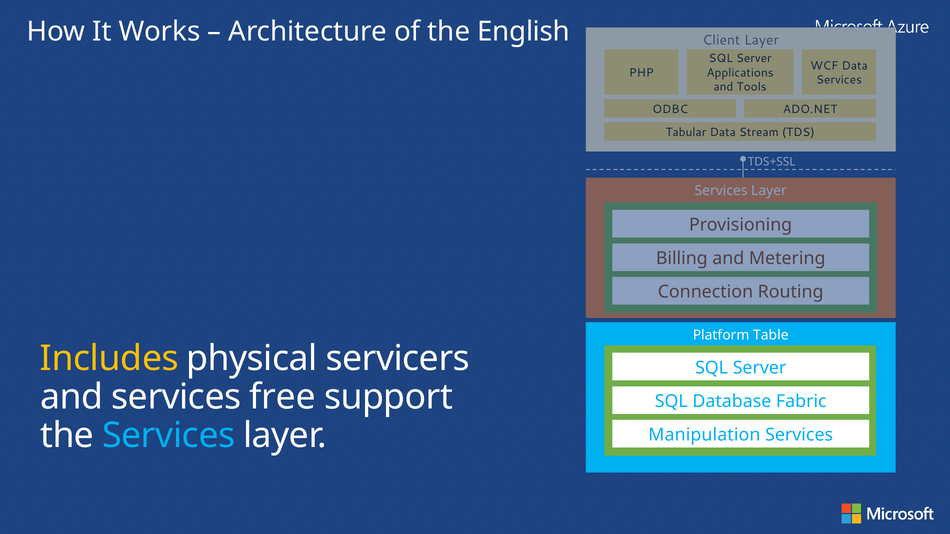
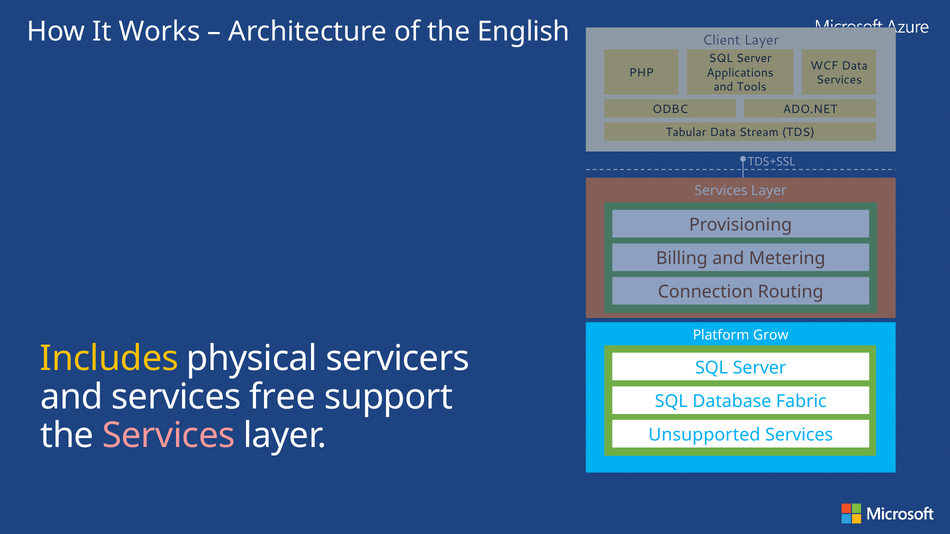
Table: Table -> Grow
Services at (169, 436) colour: light blue -> pink
Manipulation: Manipulation -> Unsupported
